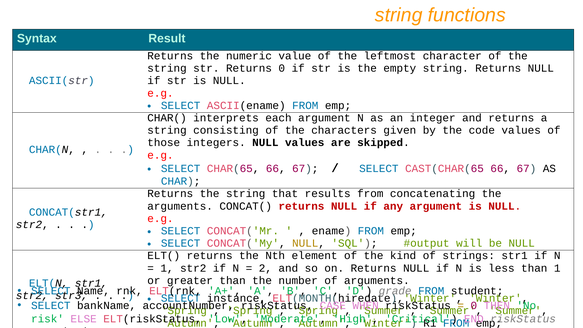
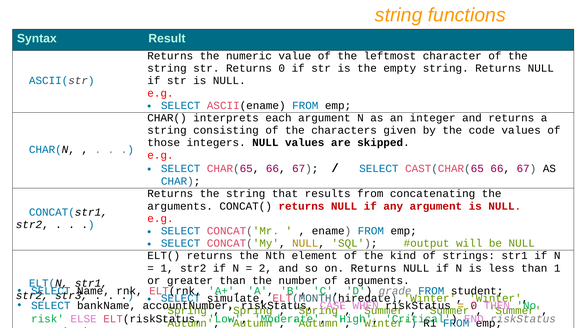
instance: instance -> simulate
